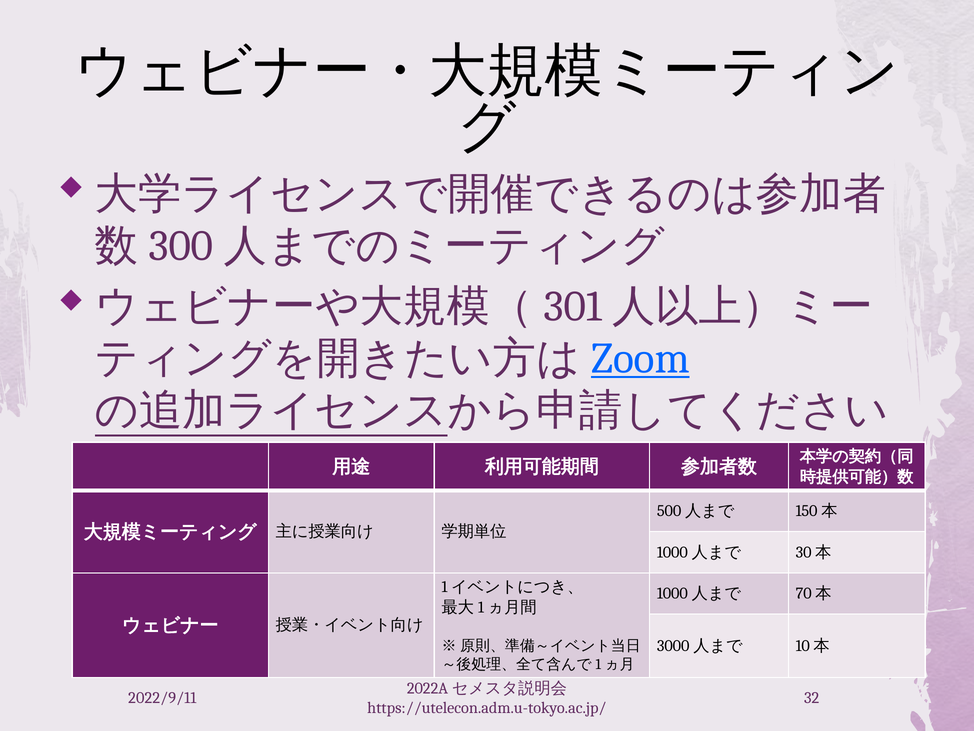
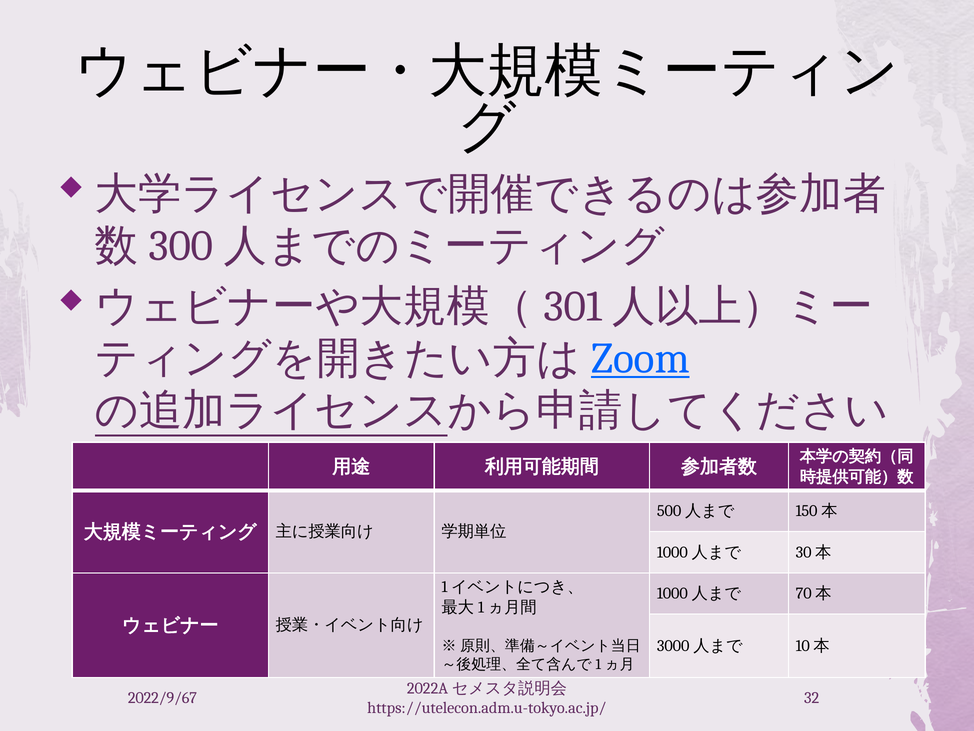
2022/9/11: 2022/9/11 -> 2022/9/67
